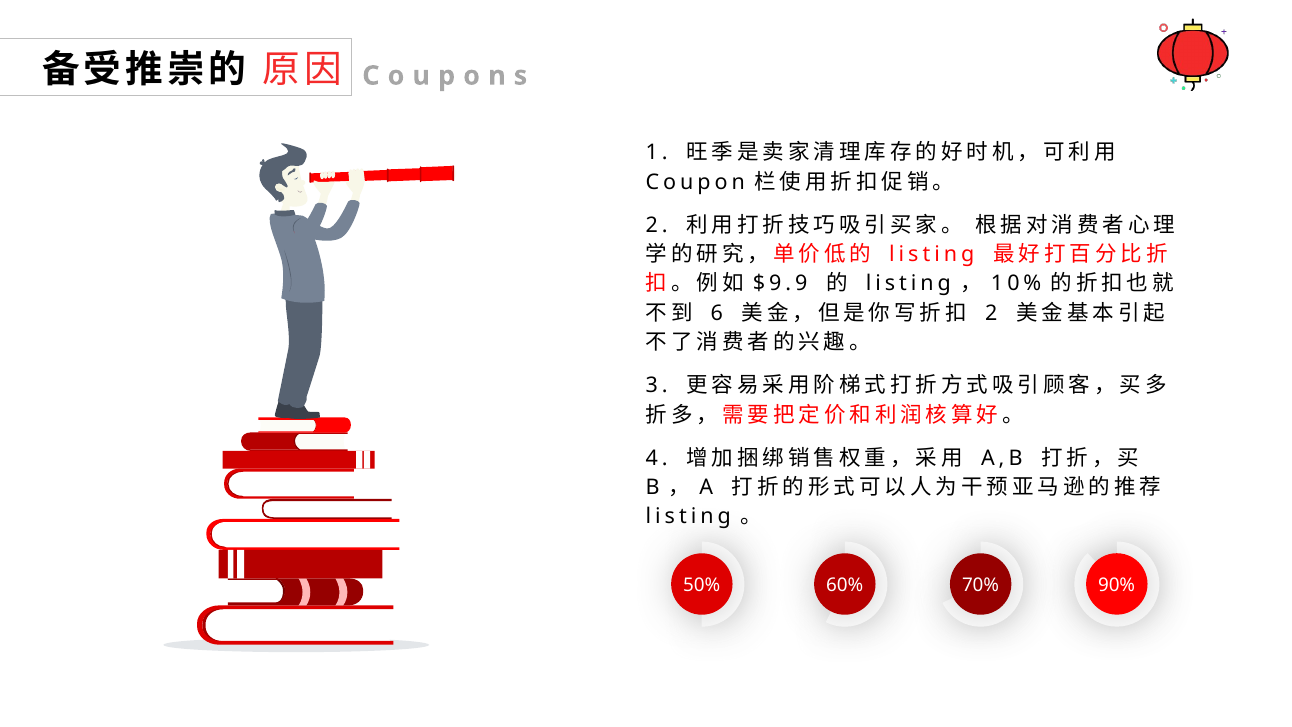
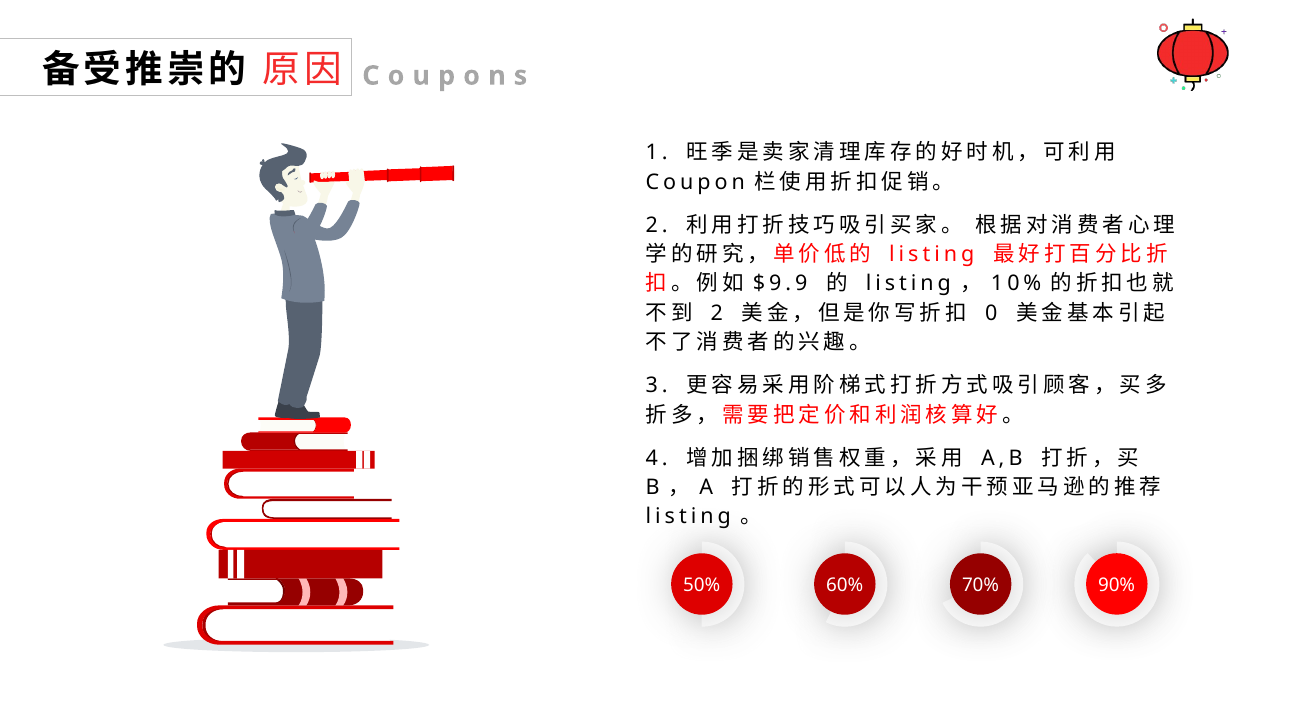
6 at (717, 313): 6 -> 2
2 at (991, 313): 2 -> 0
